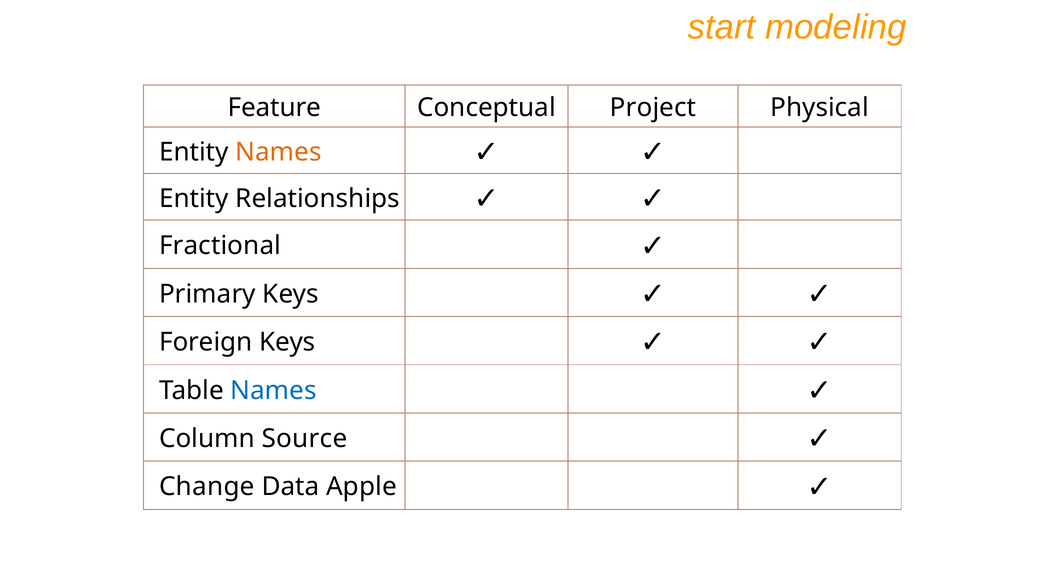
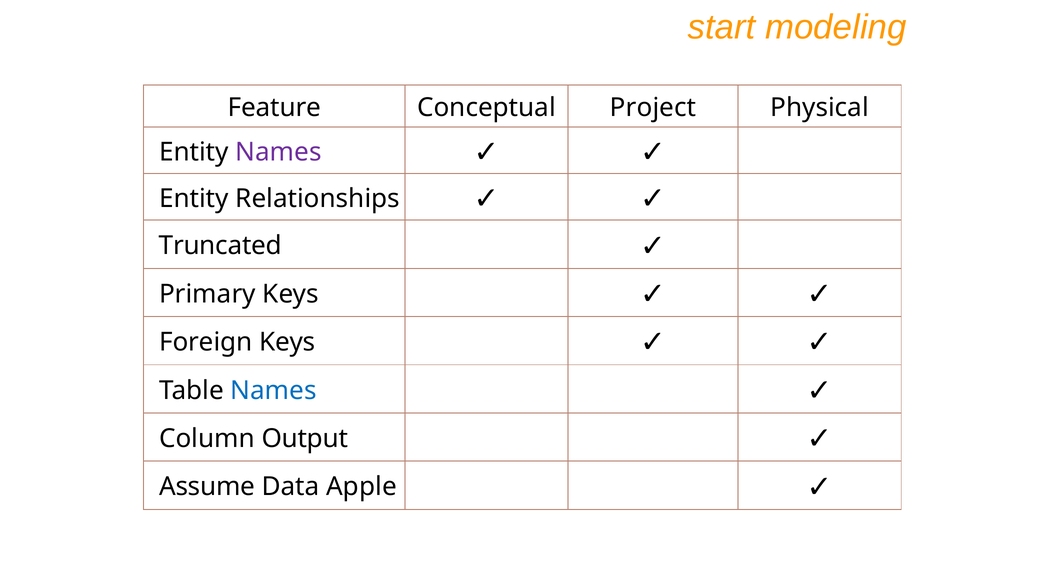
Names at (279, 152) colour: orange -> purple
Fractional: Fractional -> Truncated
Source: Source -> Output
Change: Change -> Assume
